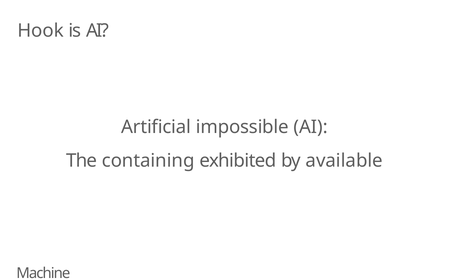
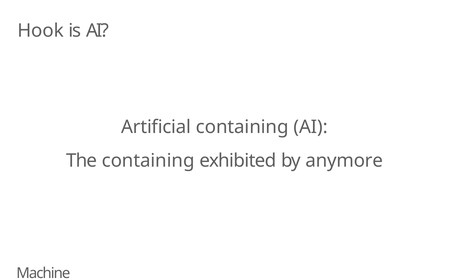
Artificial impossible: impossible -> containing
available: available -> anymore
